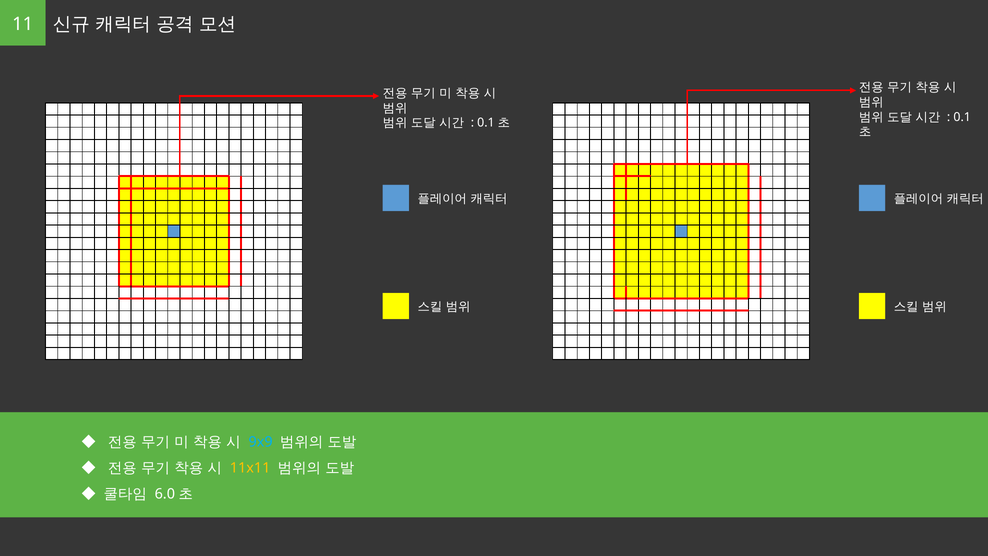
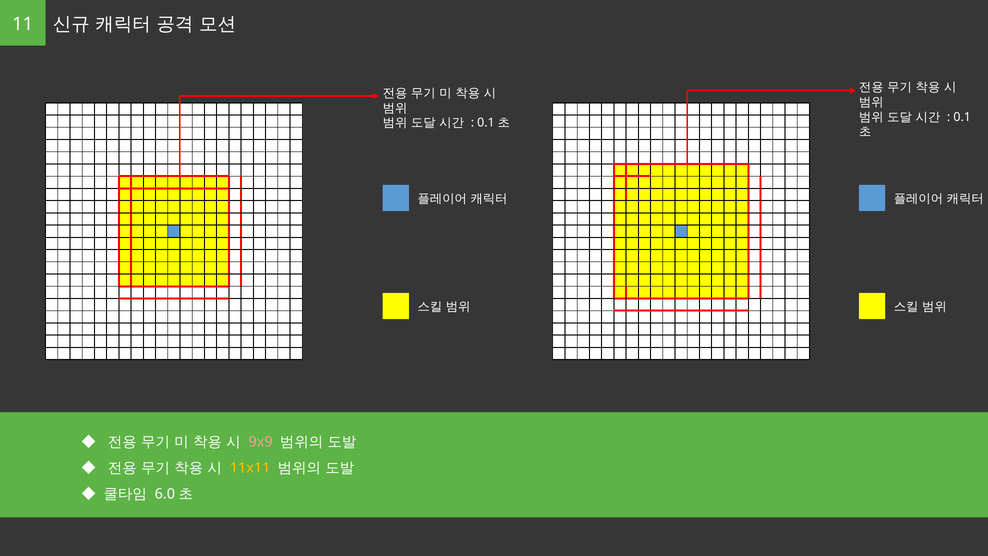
9x9 colour: light blue -> pink
